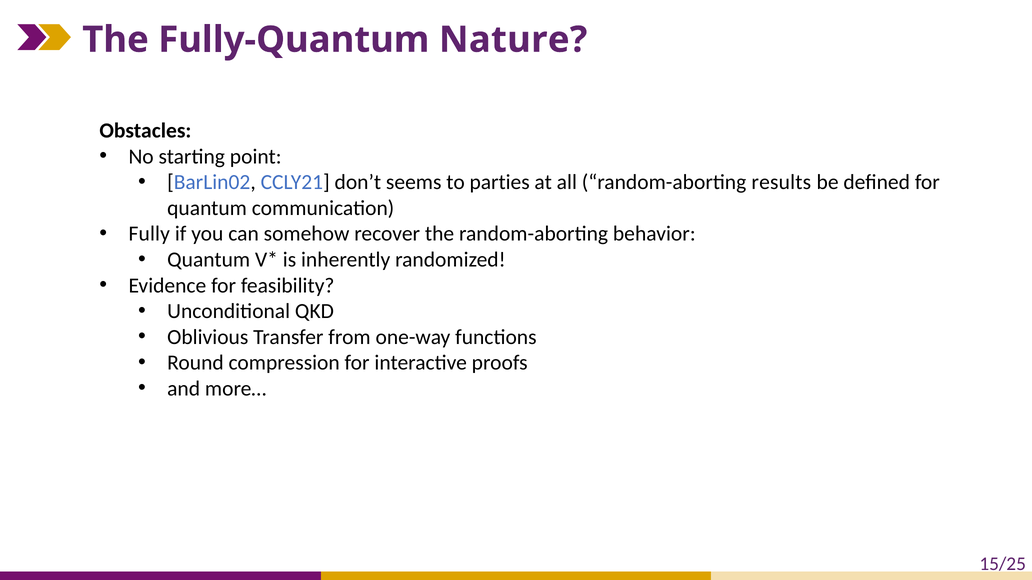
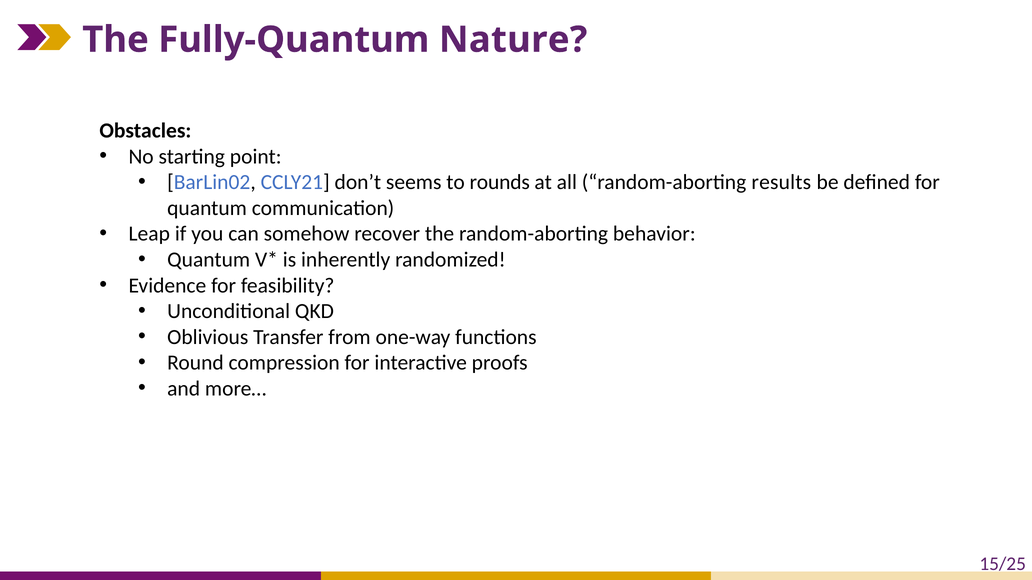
parties: parties -> rounds
Fully: Fully -> Leap
